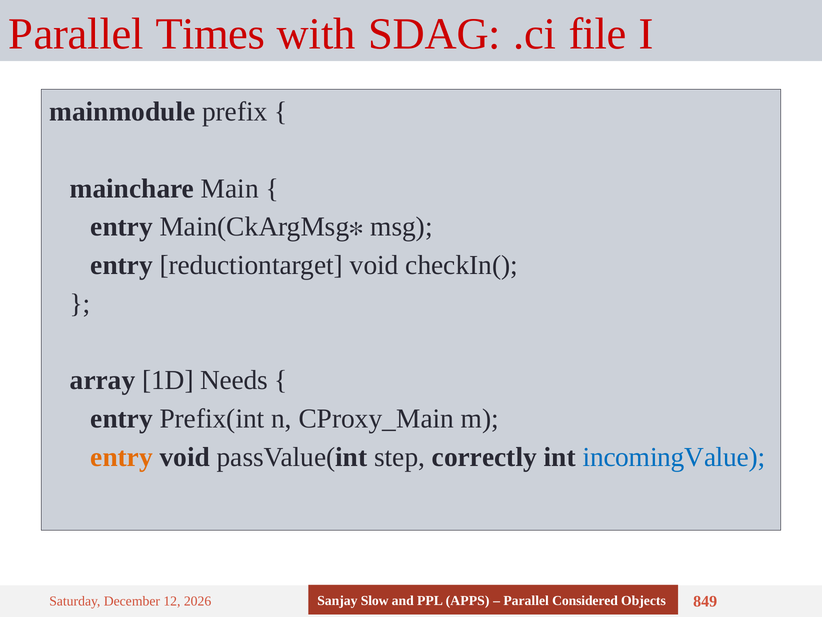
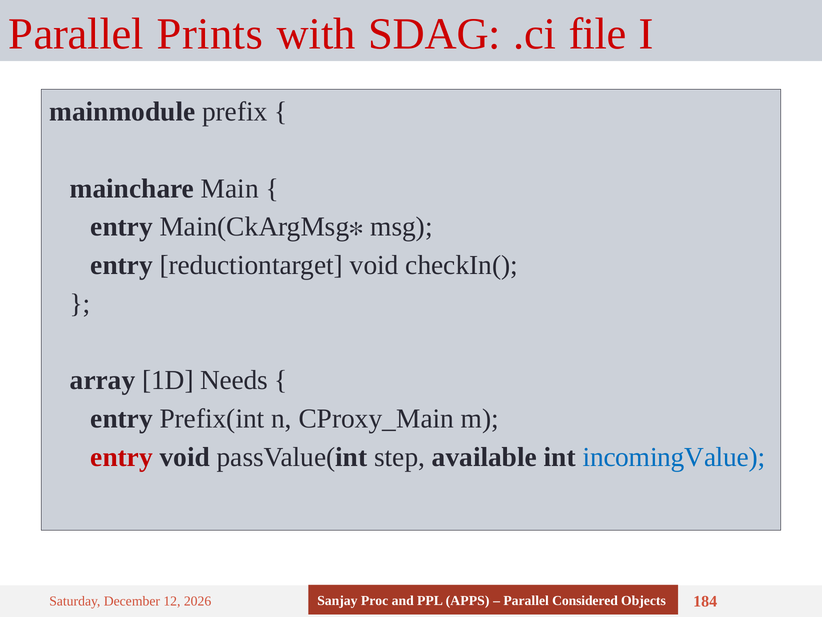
Times: Times -> Prints
entry at (122, 457) colour: orange -> red
correctly: correctly -> available
Slow: Slow -> Proc
849: 849 -> 184
